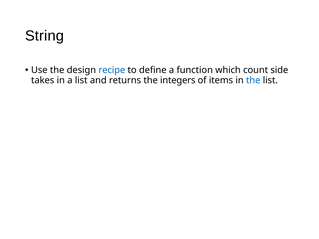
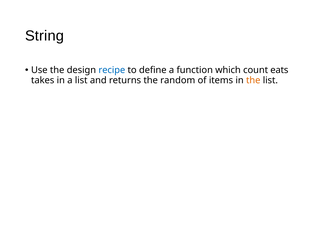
side: side -> eats
integers: integers -> random
the at (253, 80) colour: blue -> orange
